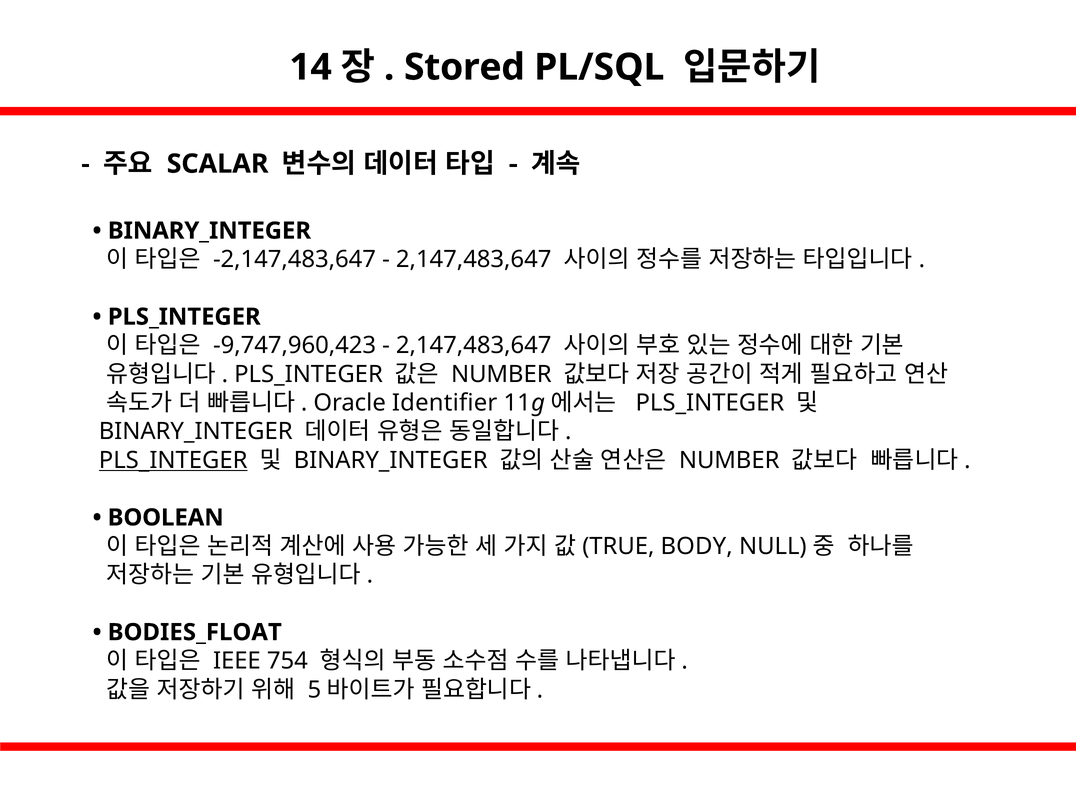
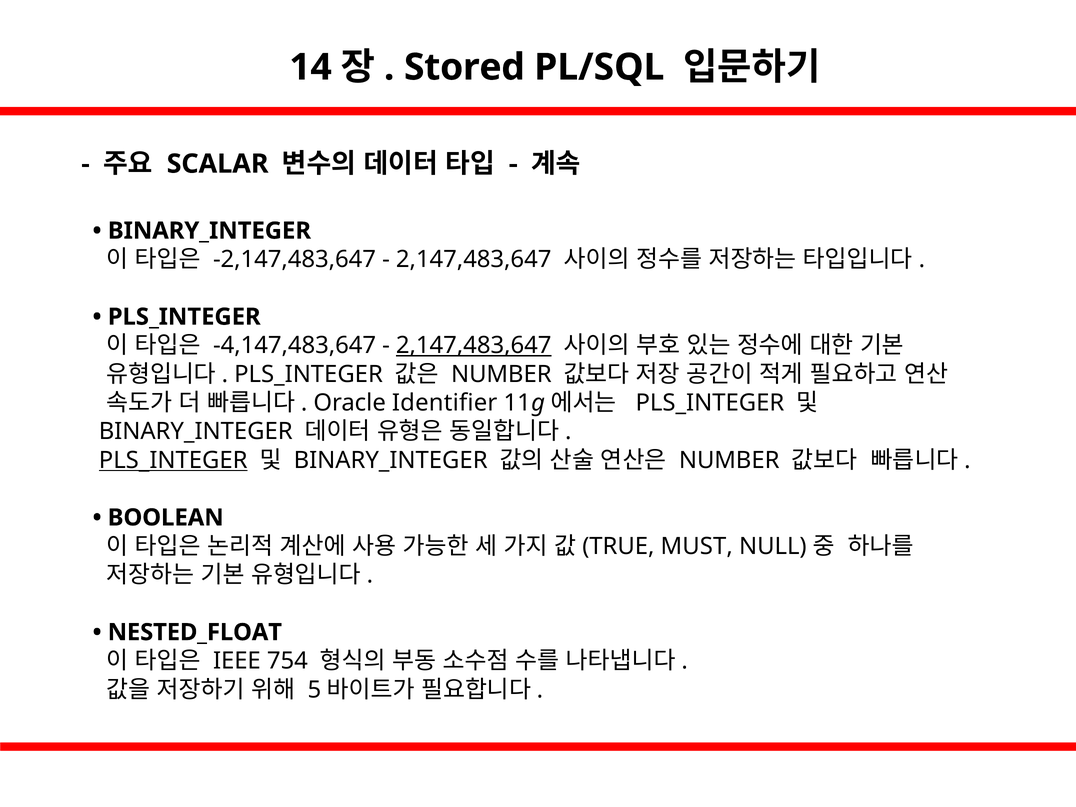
-9,747,960,423: -9,747,960,423 -> -4,147,483,647
2,147,483,647 at (474, 346) underline: none -> present
BODY: BODY -> MUST
BODIES_FLOAT: BODIES_FLOAT -> NESTED_FLOAT
